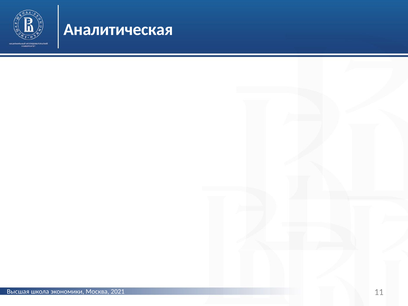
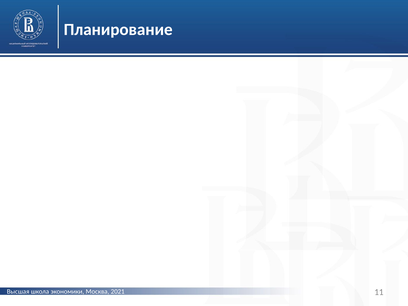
Аналитическая: Аналитическая -> Планирование
